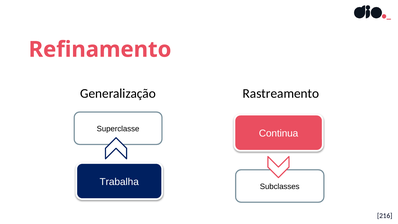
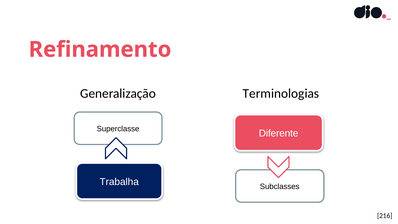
Rastreamento: Rastreamento -> Terminologias
Continua: Continua -> Diferente
